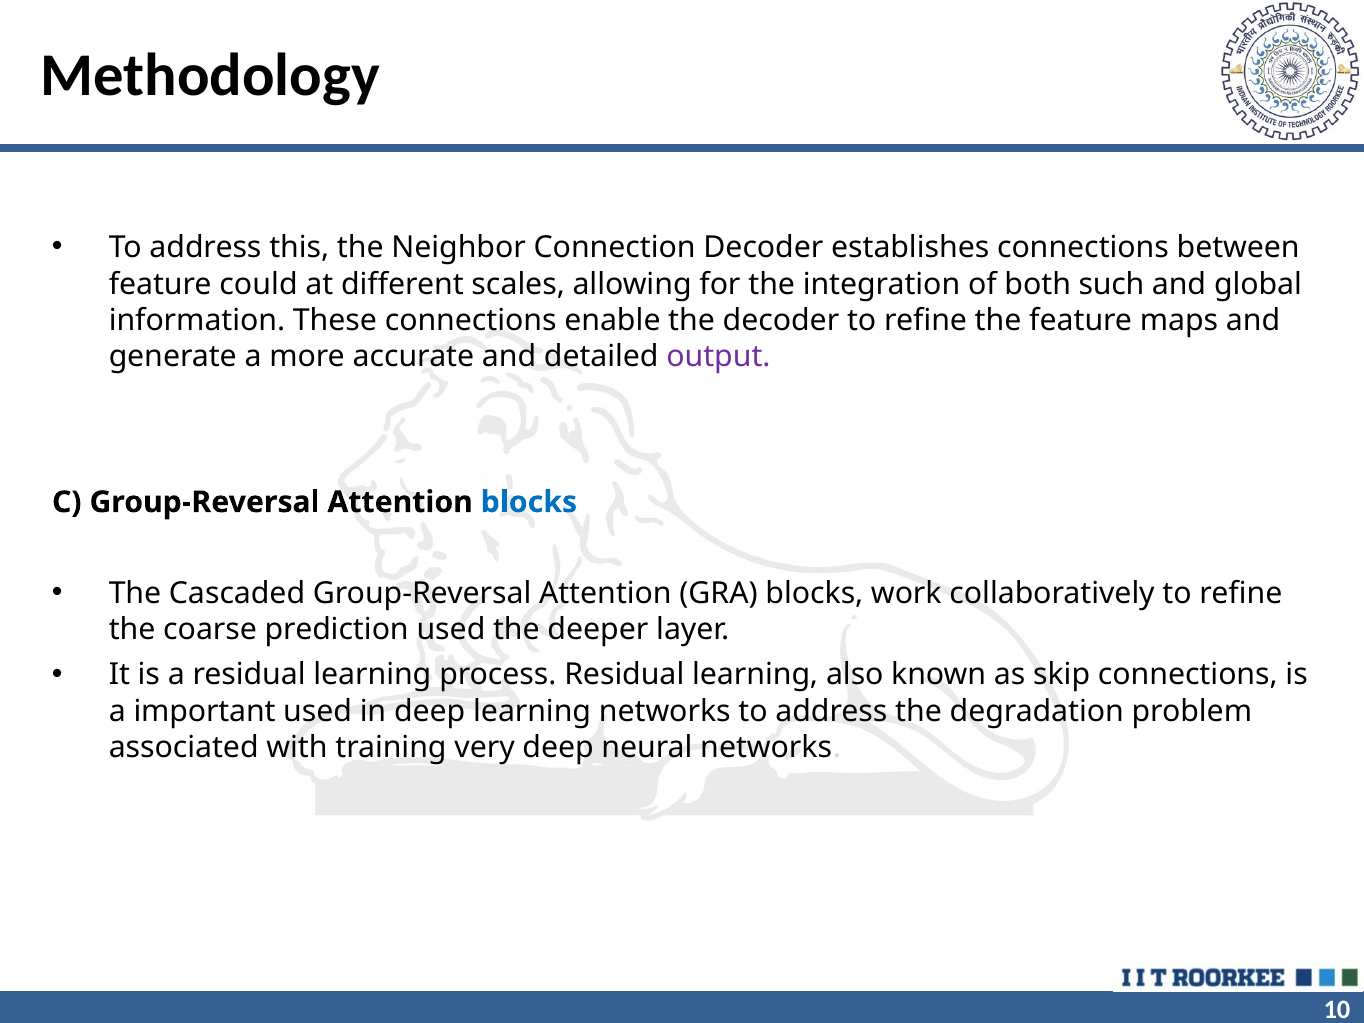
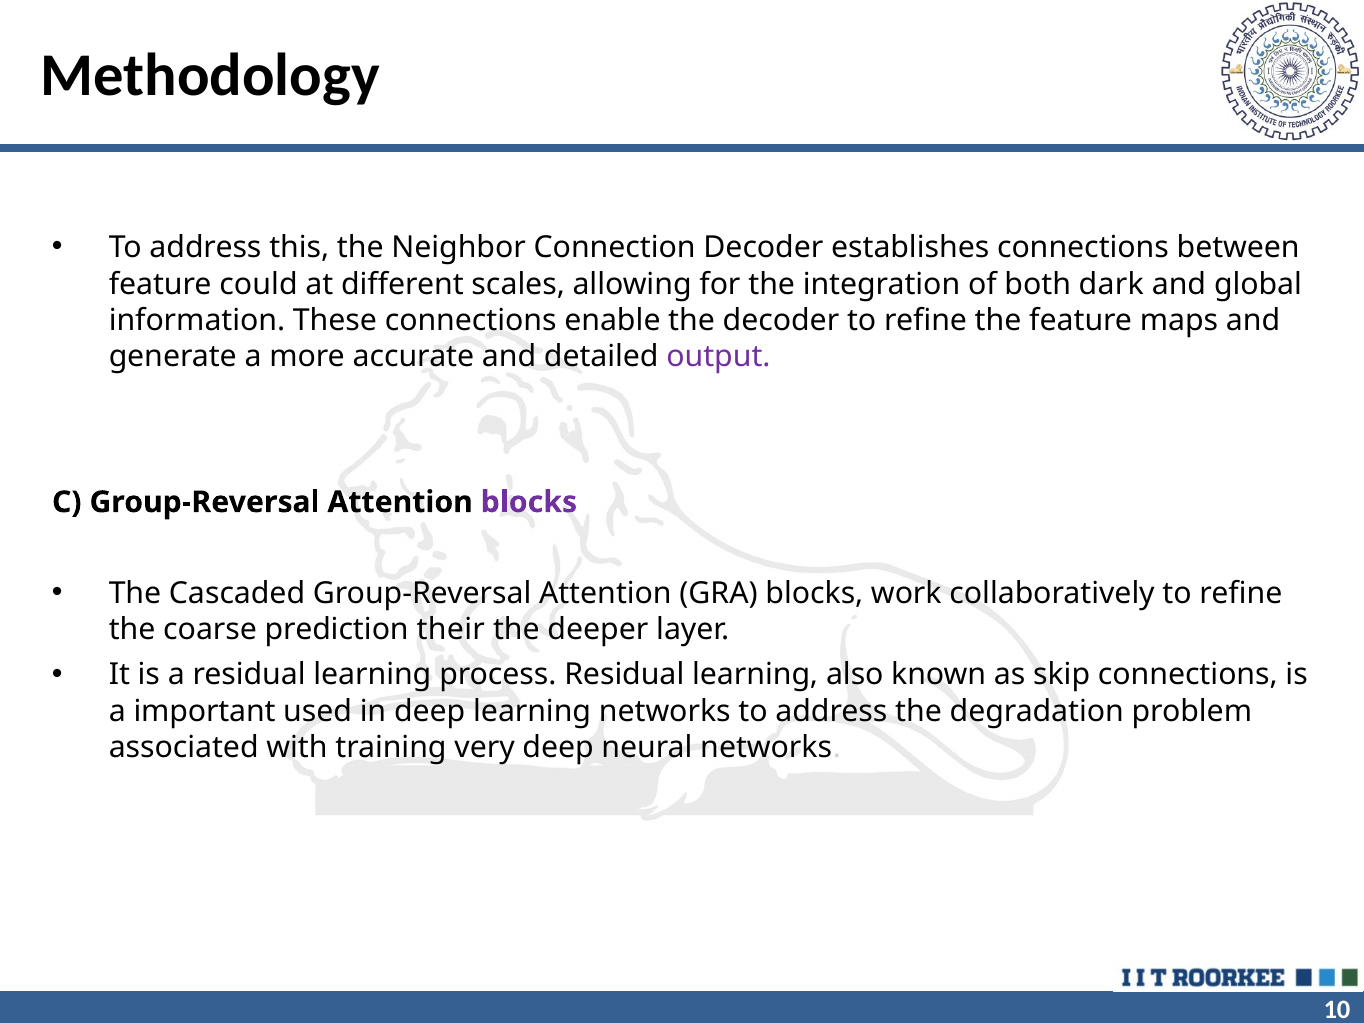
such: such -> dark
blocks at (529, 502) colour: blue -> purple
prediction used: used -> their
